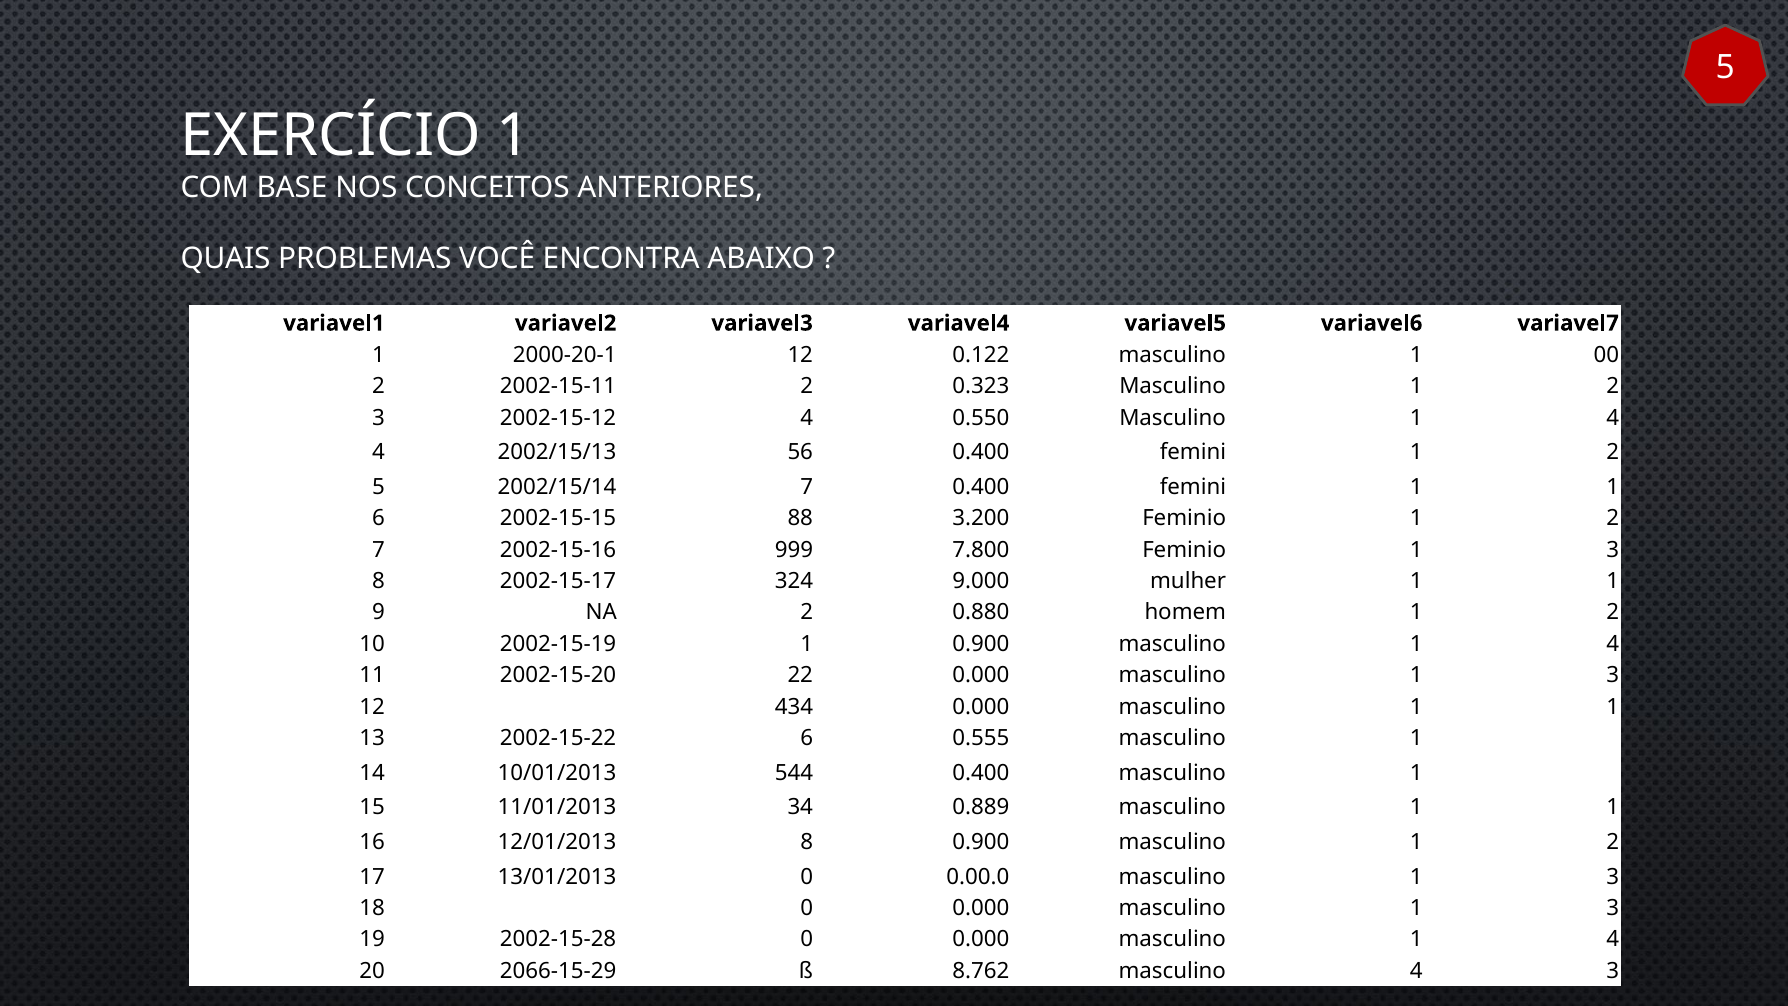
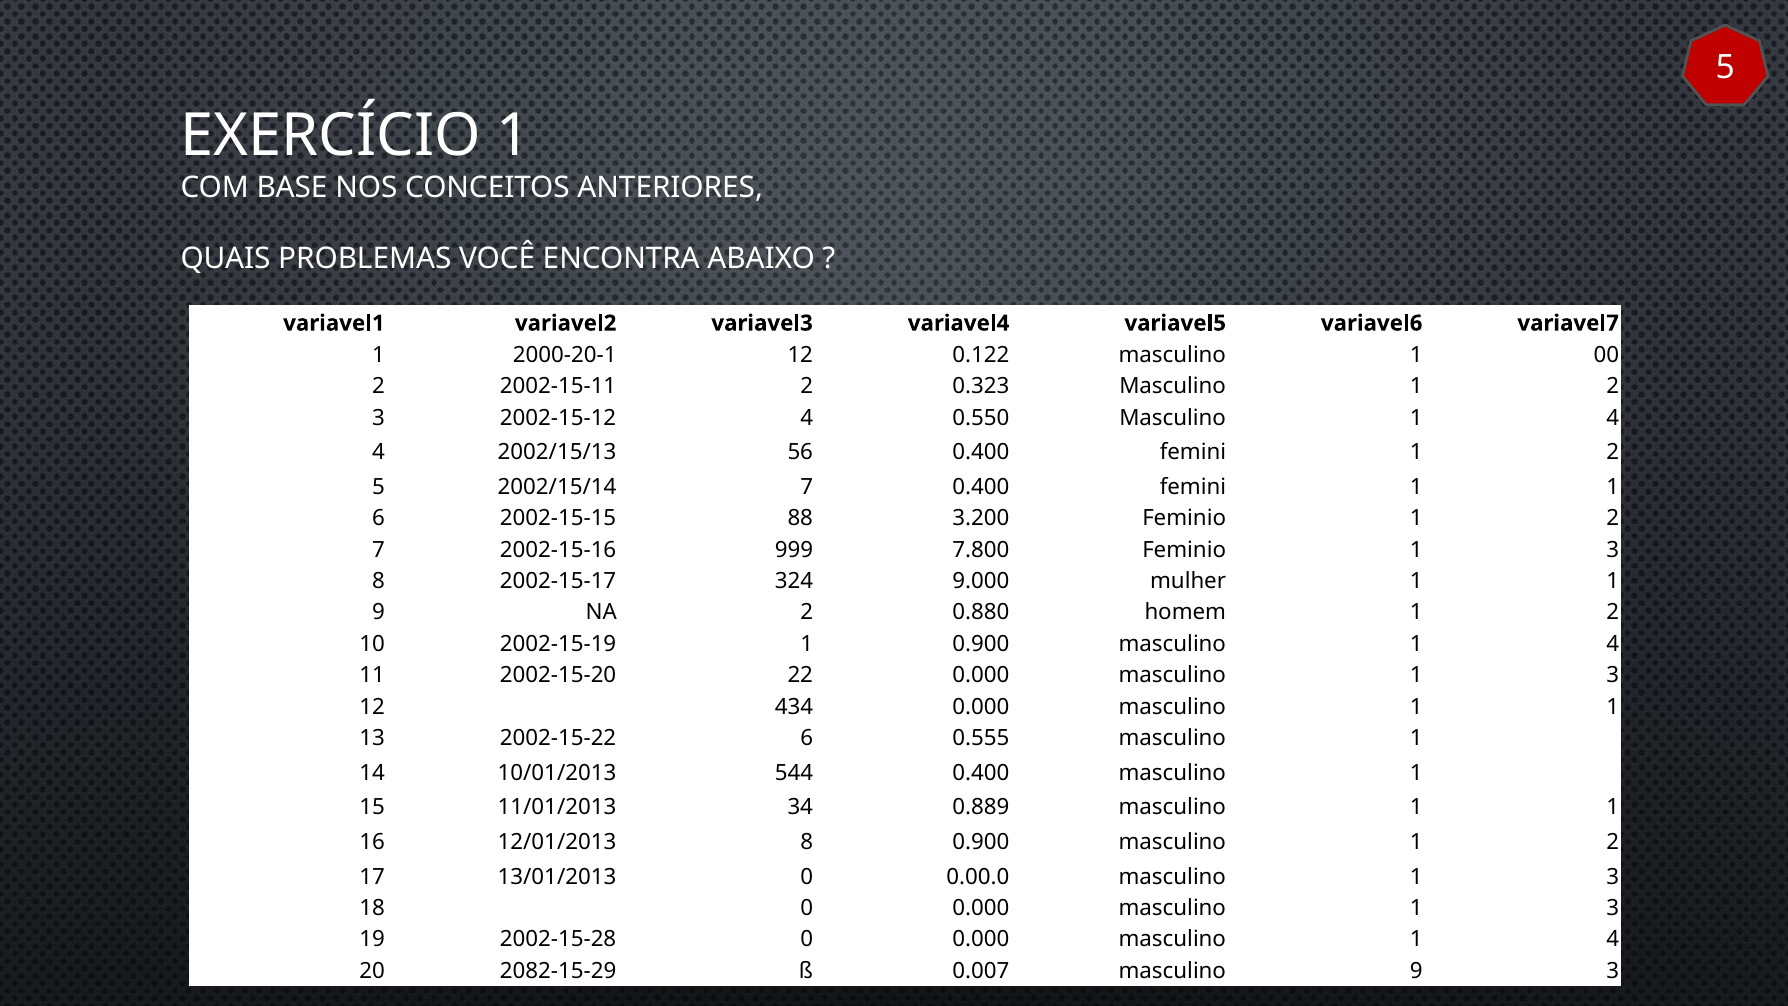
2066-15-29: 2066-15-29 -> 2082-15-29
8.762: 8.762 -> 0.007
masculino 4: 4 -> 9
